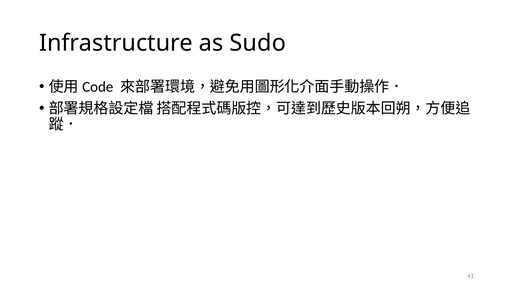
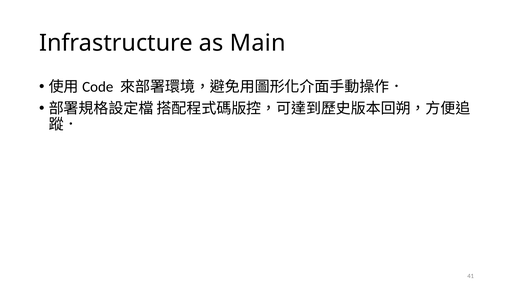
Sudo: Sudo -> Main
